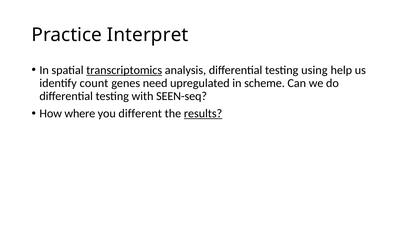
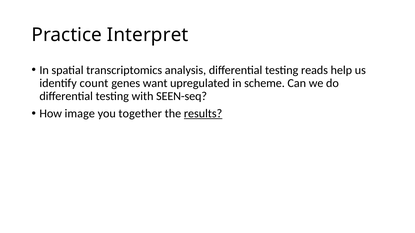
transcriptomics underline: present -> none
using: using -> reads
need: need -> want
where: where -> image
different: different -> together
